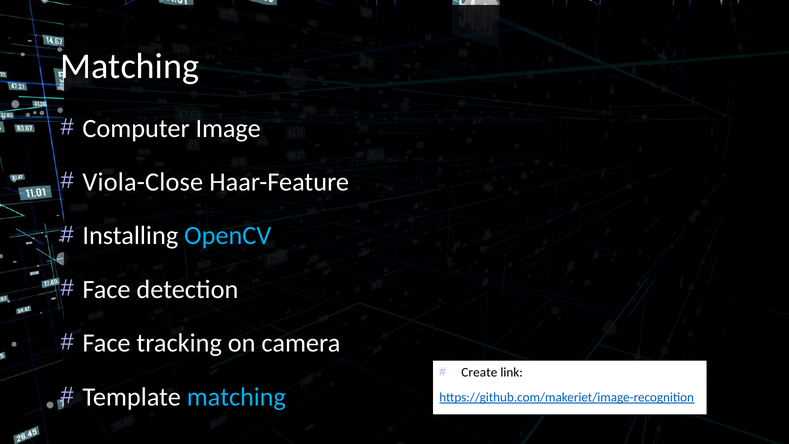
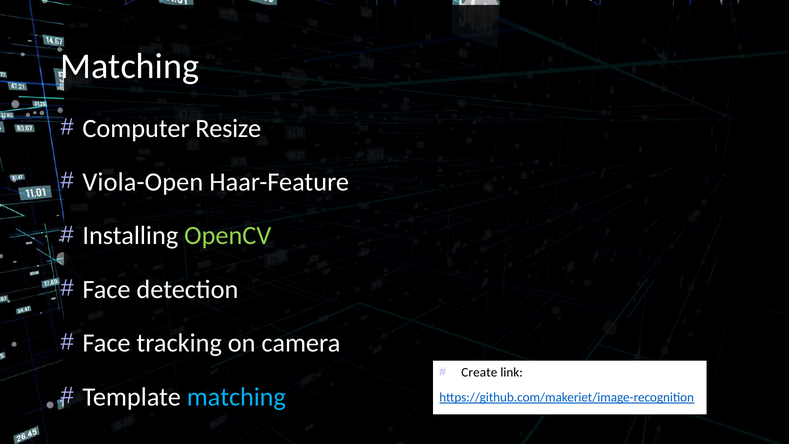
Image: Image -> Resize
Viola-Close: Viola-Close -> Viola-Open
OpenCV colour: light blue -> light green
